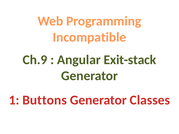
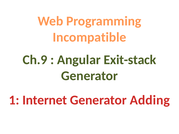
Buttons: Buttons -> Internet
Classes: Classes -> Adding
